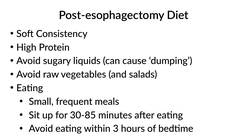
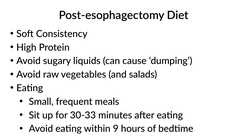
30-85: 30-85 -> 30-33
3: 3 -> 9
